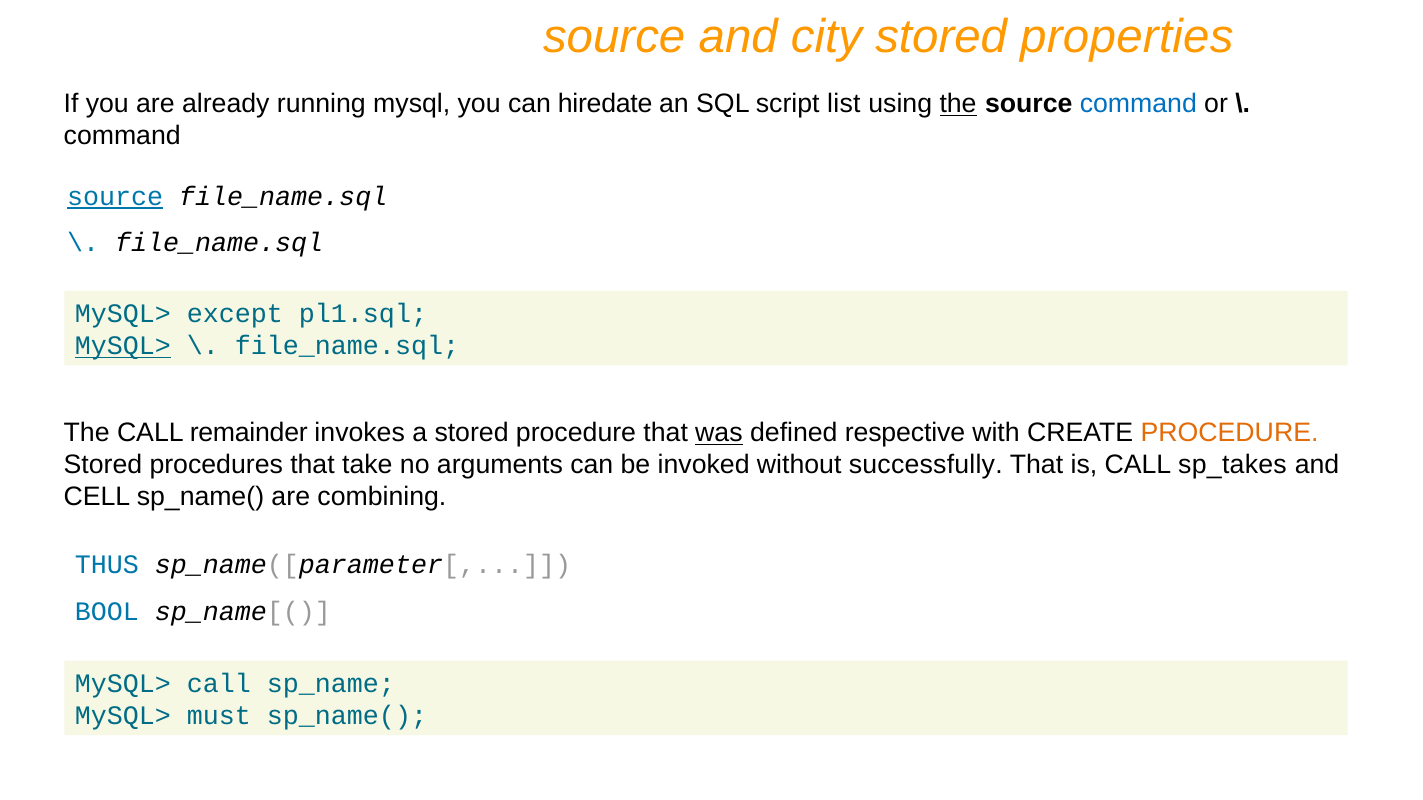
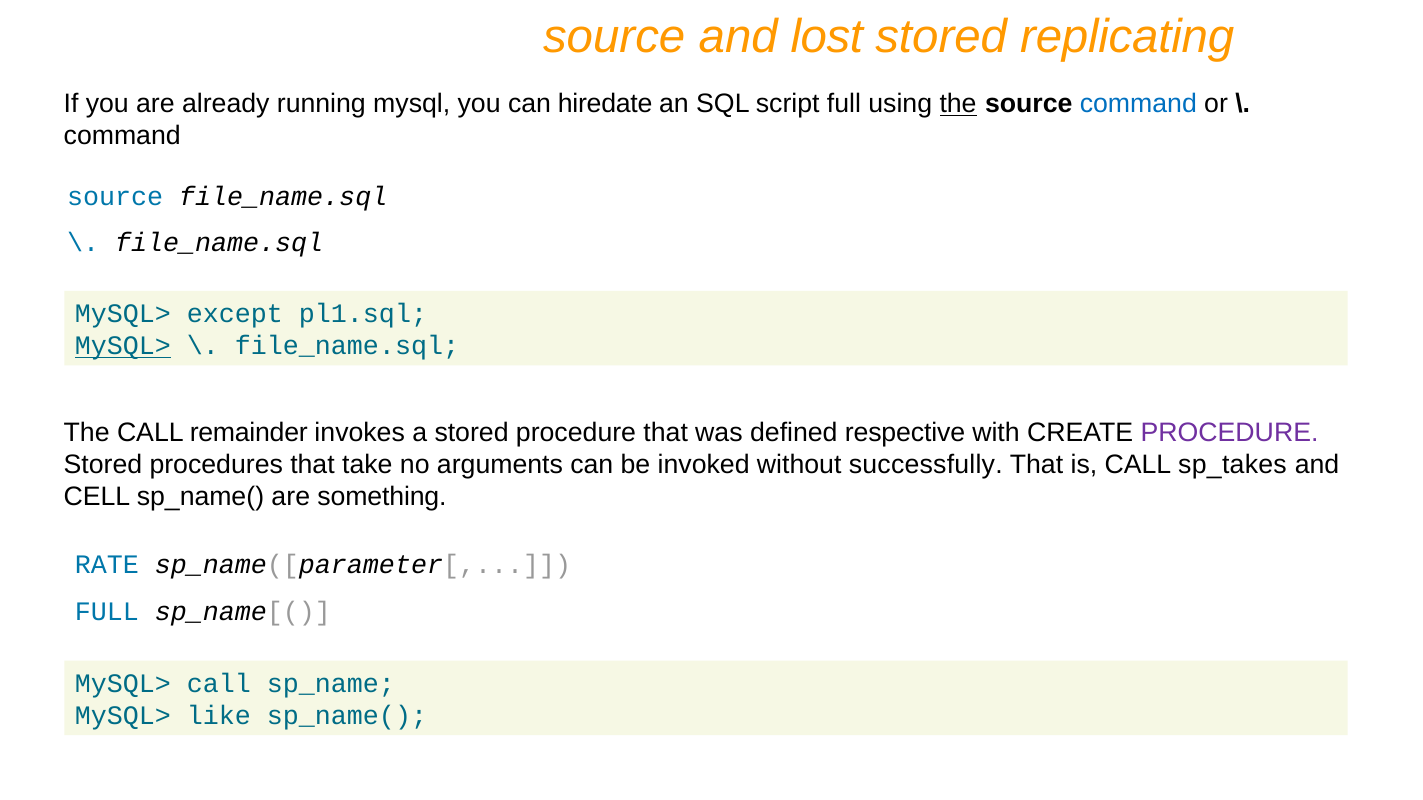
city: city -> lost
properties: properties -> replicating
script list: list -> full
source at (115, 196) underline: present -> none
was underline: present -> none
PROCEDURE at (1230, 433) colour: orange -> purple
combining: combining -> something
THUS: THUS -> RATE
BOOL at (107, 612): BOOL -> FULL
must: must -> like
